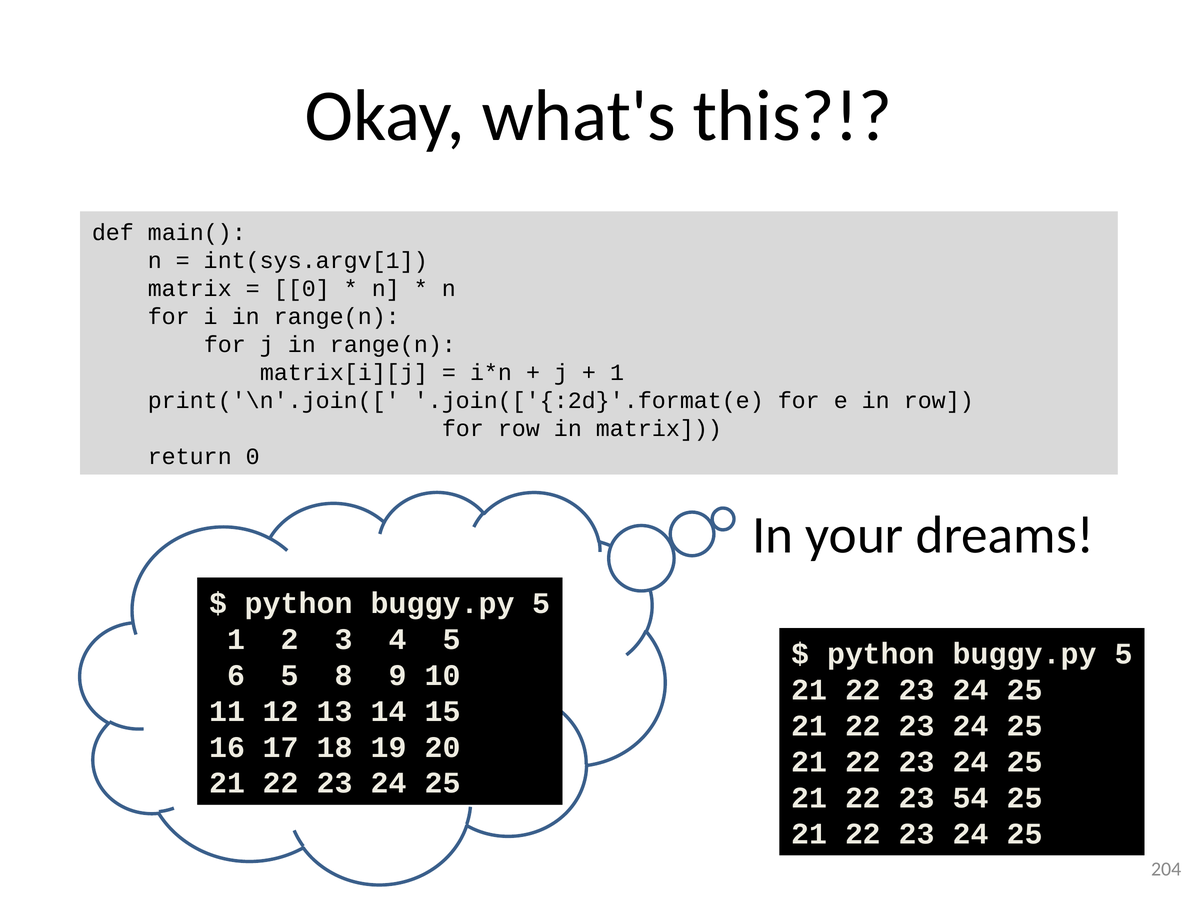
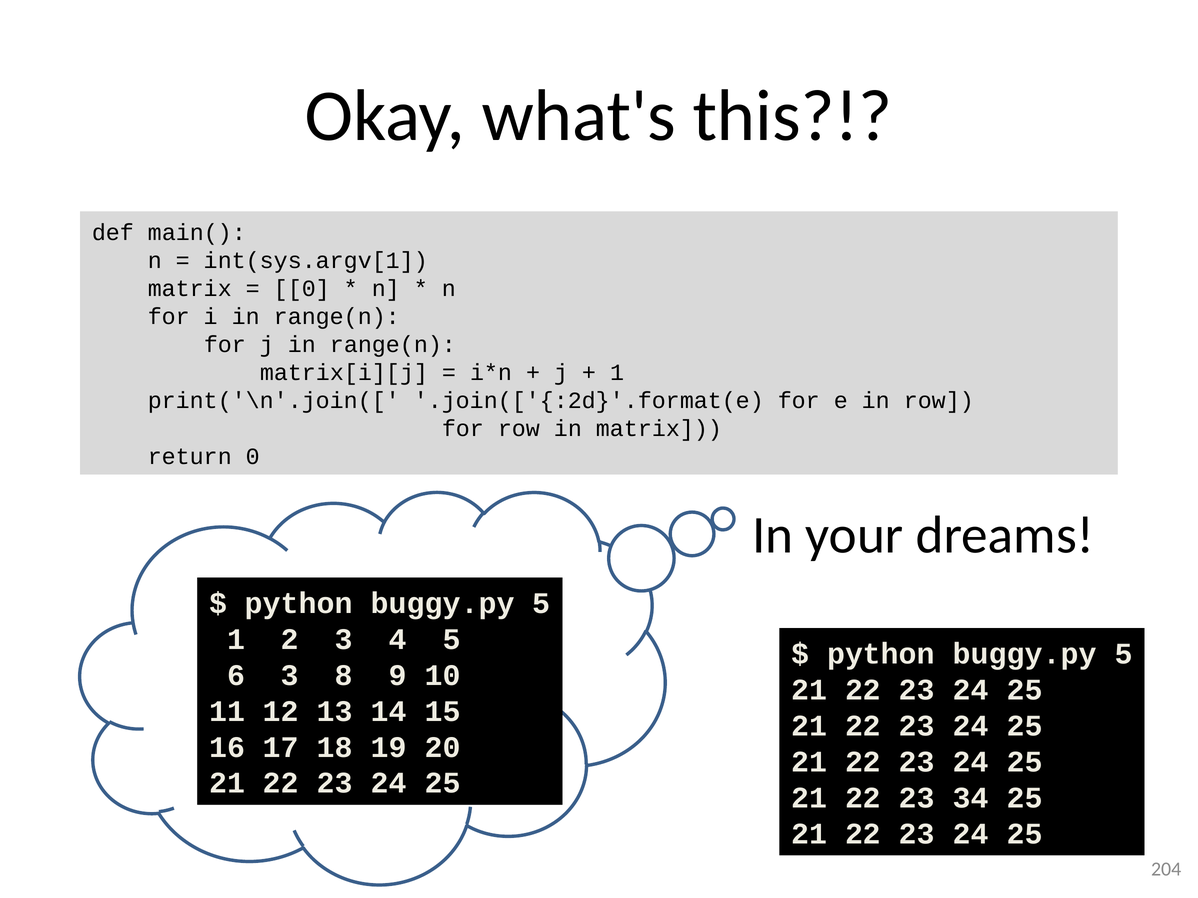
6 5: 5 -> 3
54: 54 -> 34
